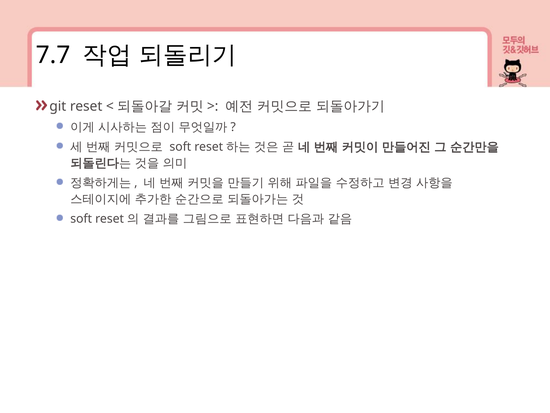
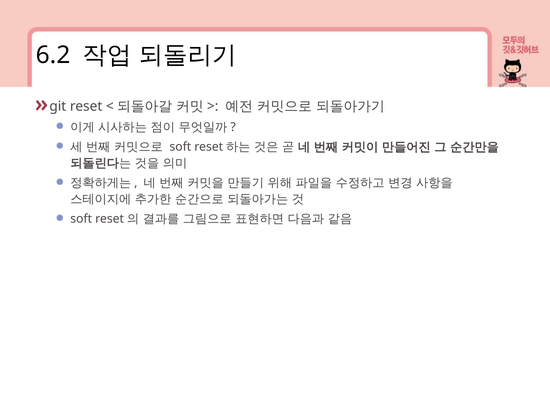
7.7: 7.7 -> 6.2
